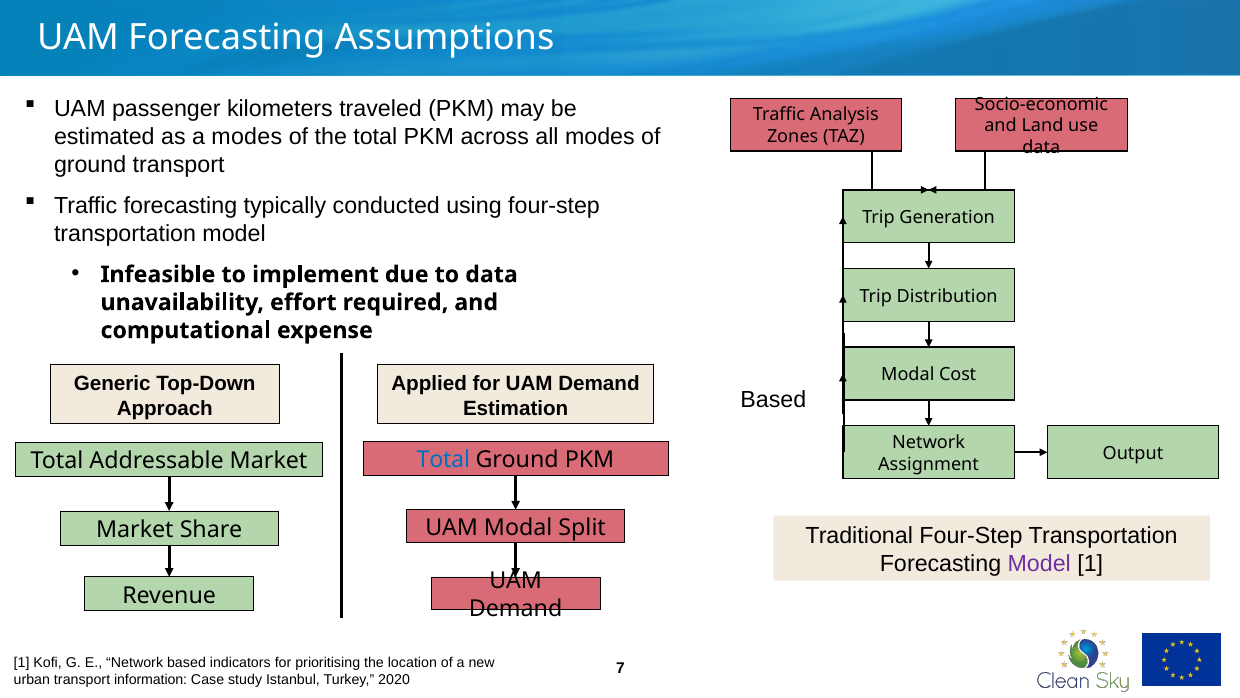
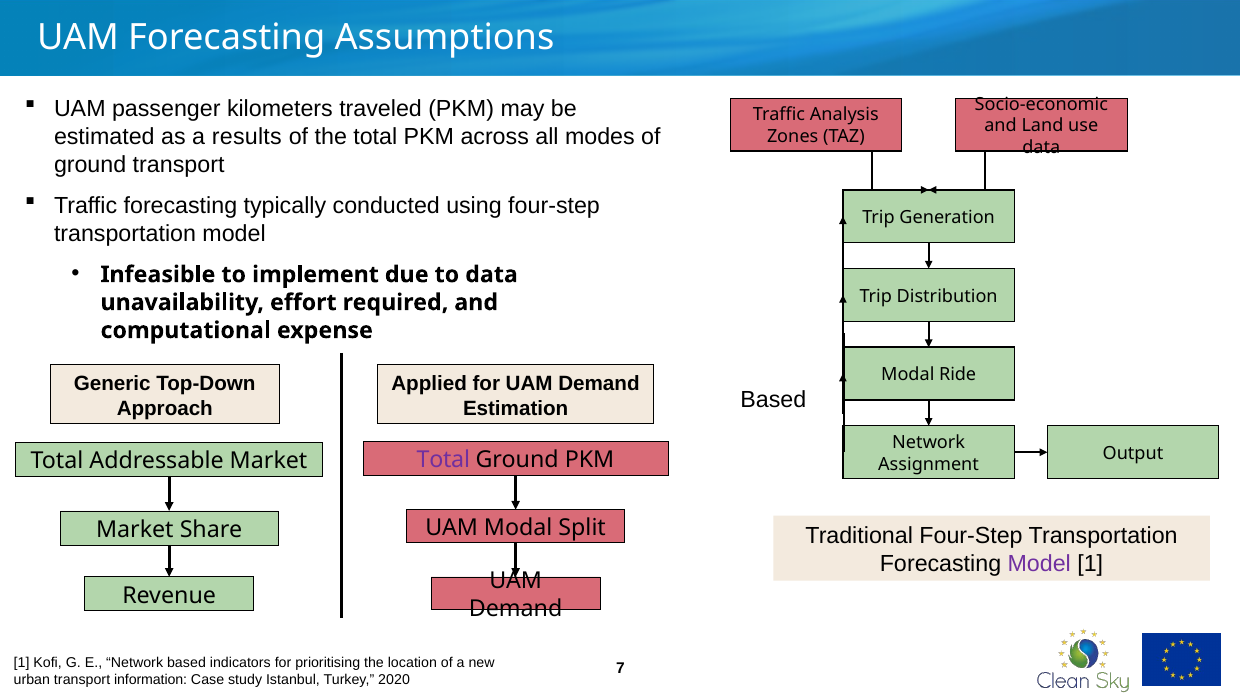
a modes: modes -> results
Cost: Cost -> Ride
Total at (443, 460) colour: blue -> purple
